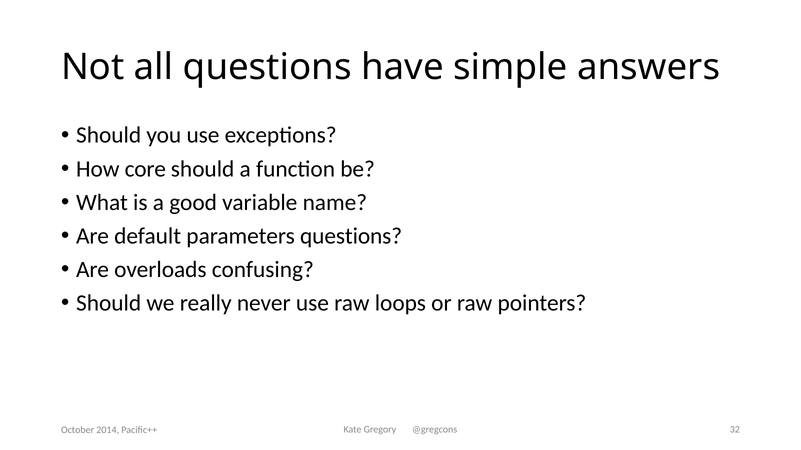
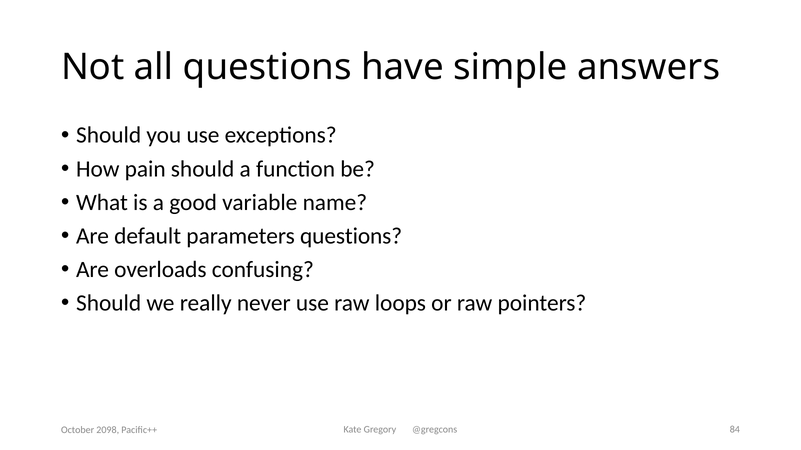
core: core -> pain
32: 32 -> 84
2014: 2014 -> 2098
